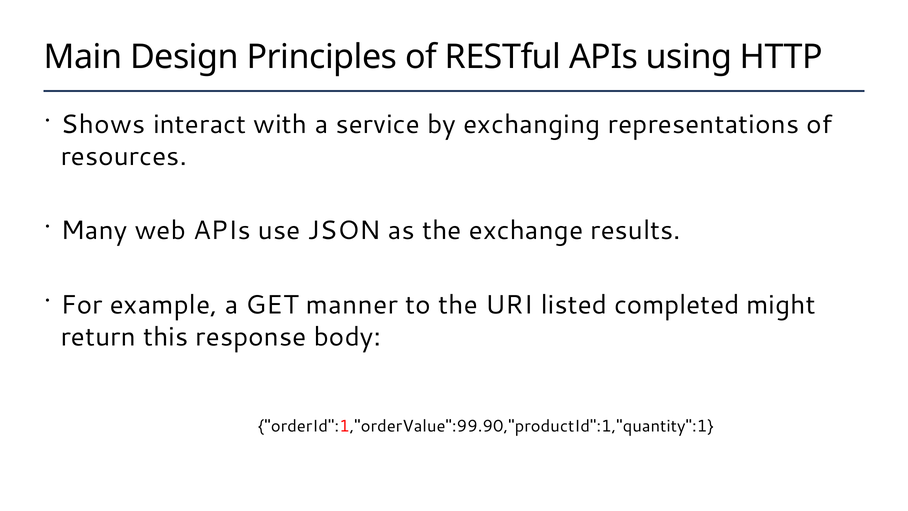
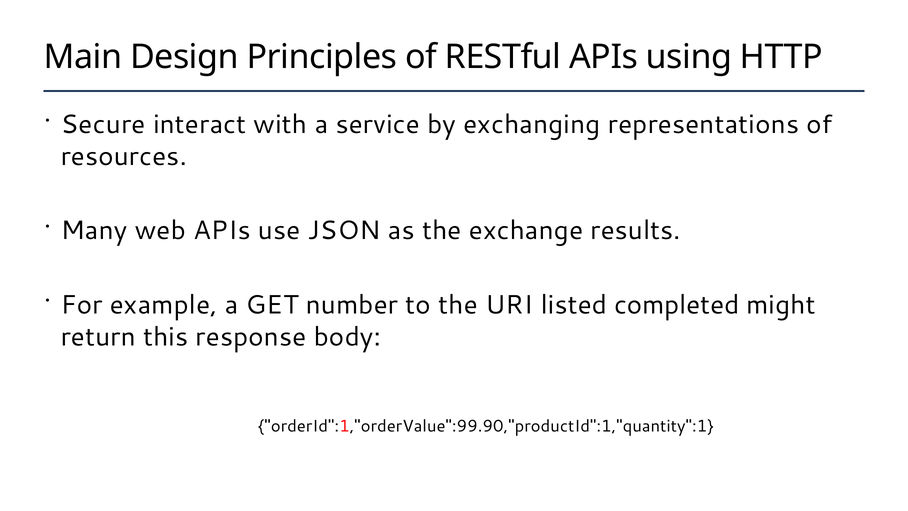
Shows: Shows -> Secure
manner: manner -> number
